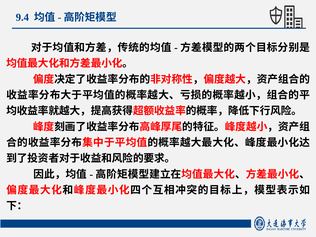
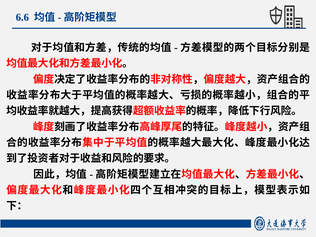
9.4: 9.4 -> 6.6
